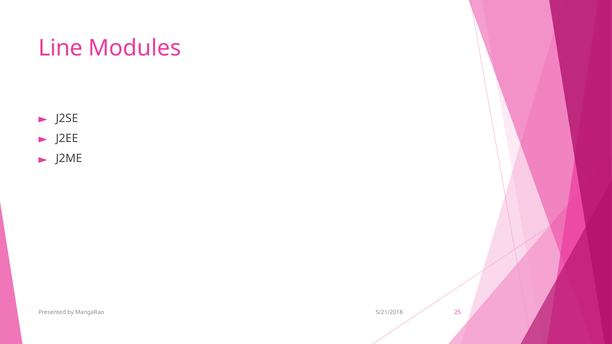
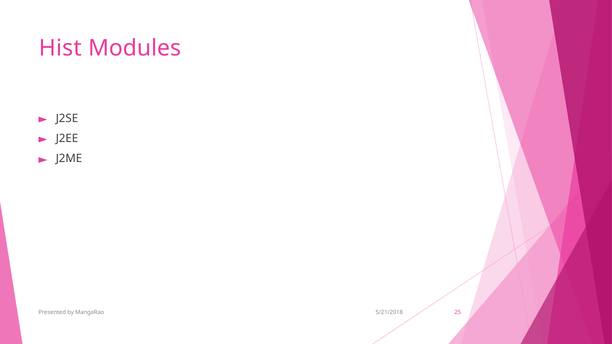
Line: Line -> Hist
